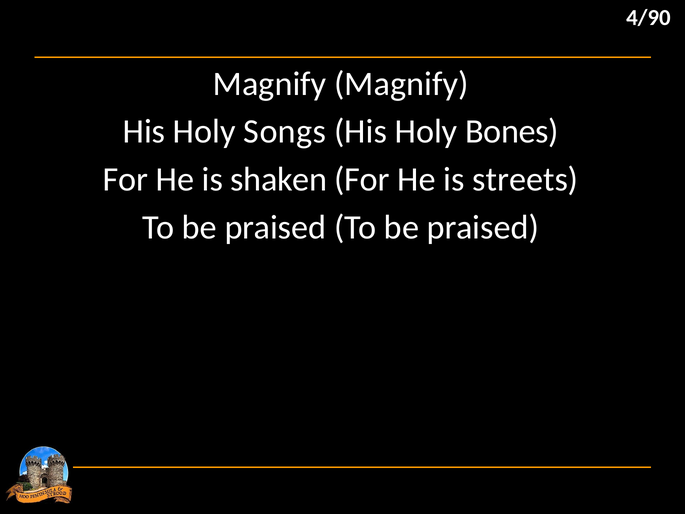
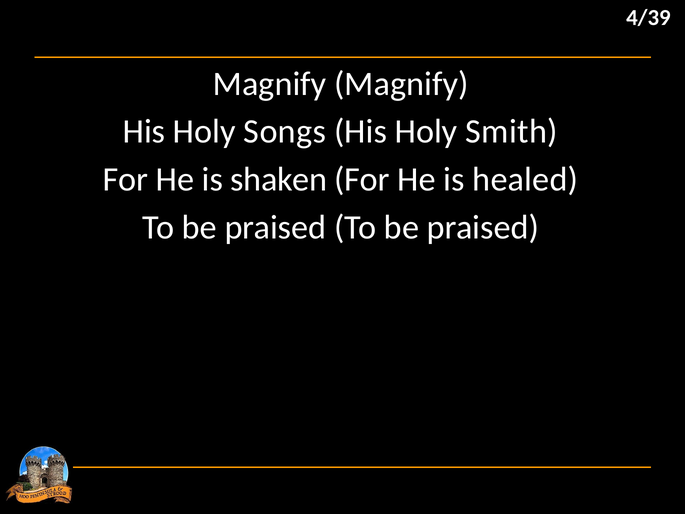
4/90: 4/90 -> 4/39
Bones: Bones -> Smith
streets: streets -> healed
